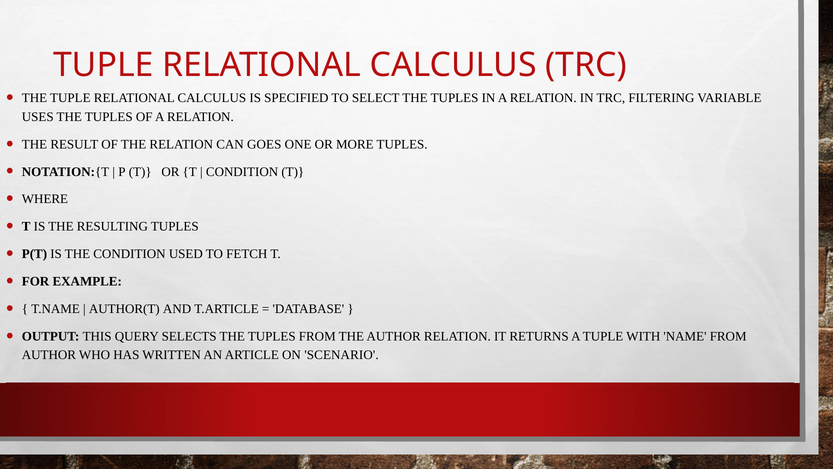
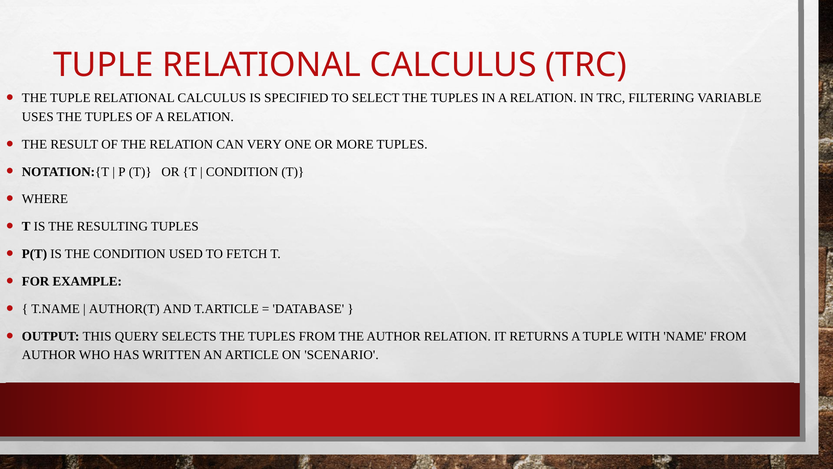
GOES: GOES -> VERY
